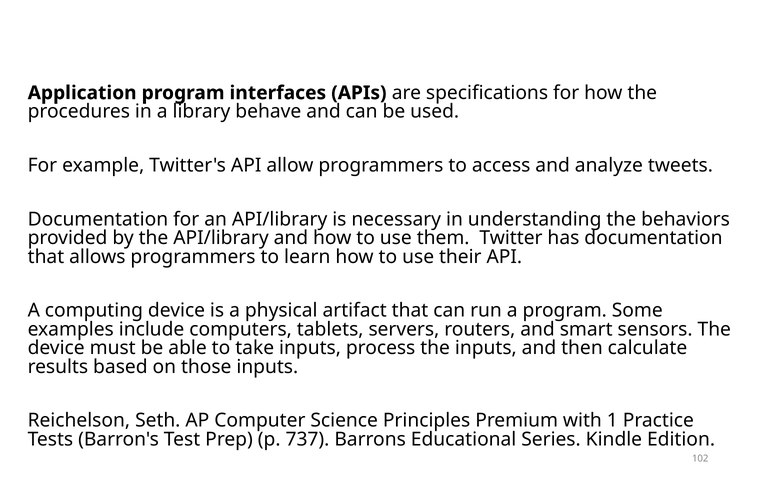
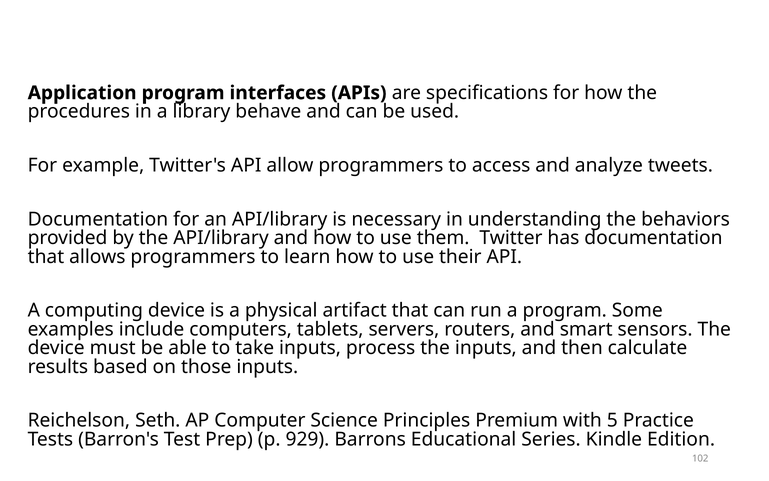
1: 1 -> 5
737: 737 -> 929
